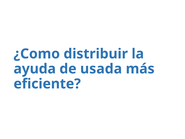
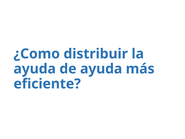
de usada: usada -> ayuda
